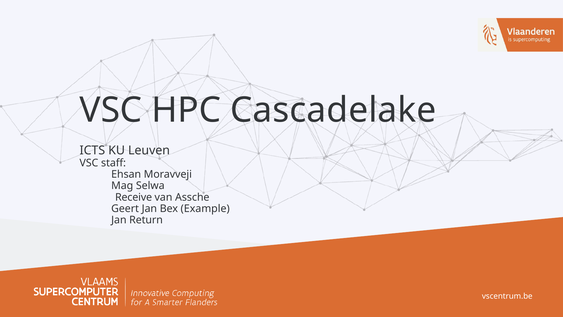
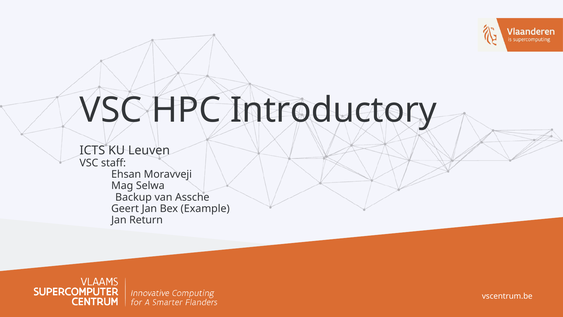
Cascadelake: Cascadelake -> Introductory
Receive: Receive -> Backup
